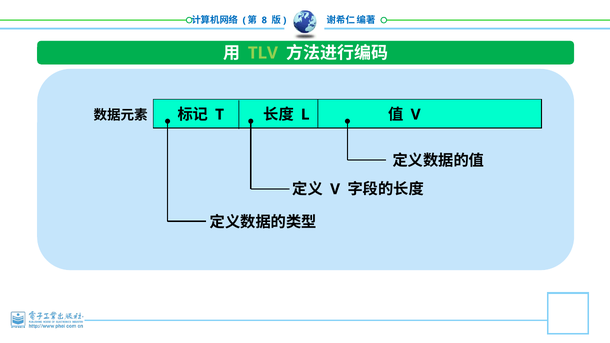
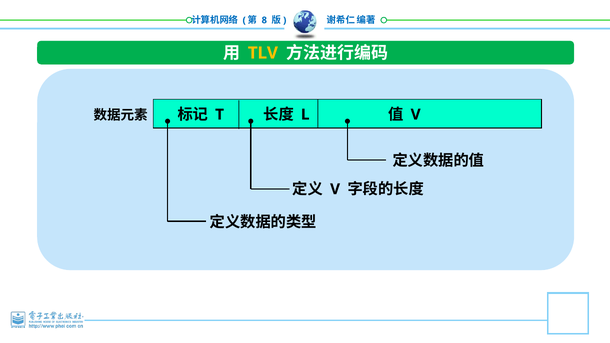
TLV colour: light green -> yellow
